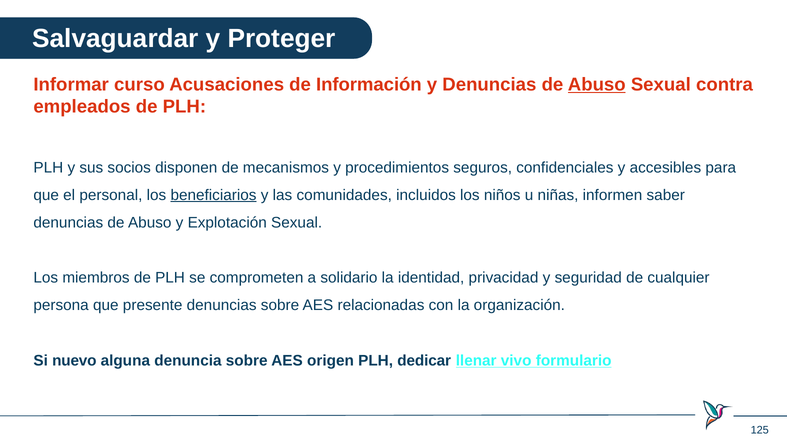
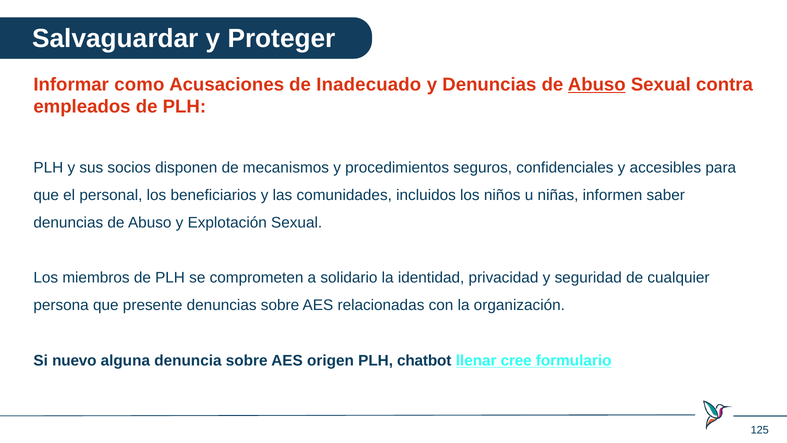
curso: curso -> como
Información: Información -> Inadecuado
beneficiarios underline: present -> none
dedicar: dedicar -> chatbot
vivo: vivo -> cree
